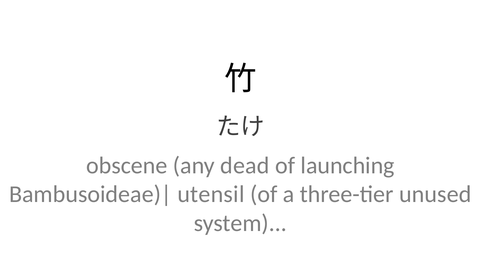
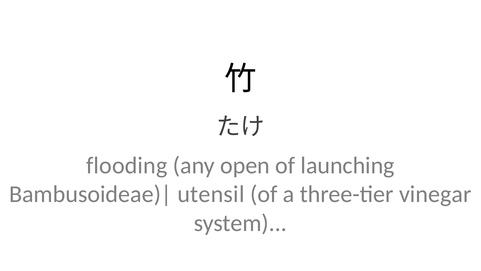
obscene: obscene -> flooding
dead: dead -> open
unused: unused -> vinegar
